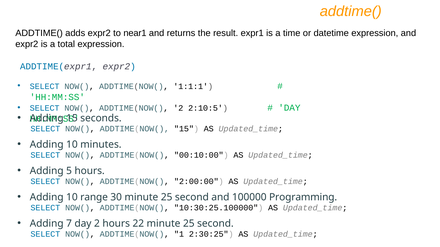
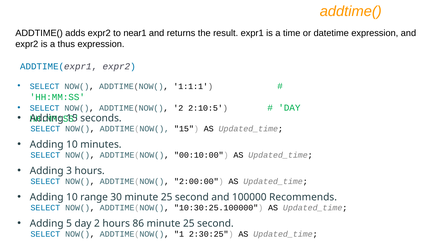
total: total -> thus
5: 5 -> 3
Programming: Programming -> Recommends
7: 7 -> 5
22: 22 -> 86
